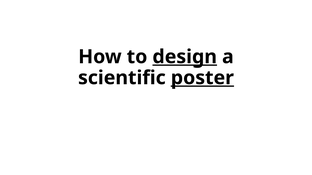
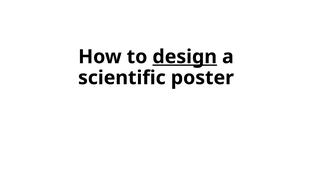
poster underline: present -> none
